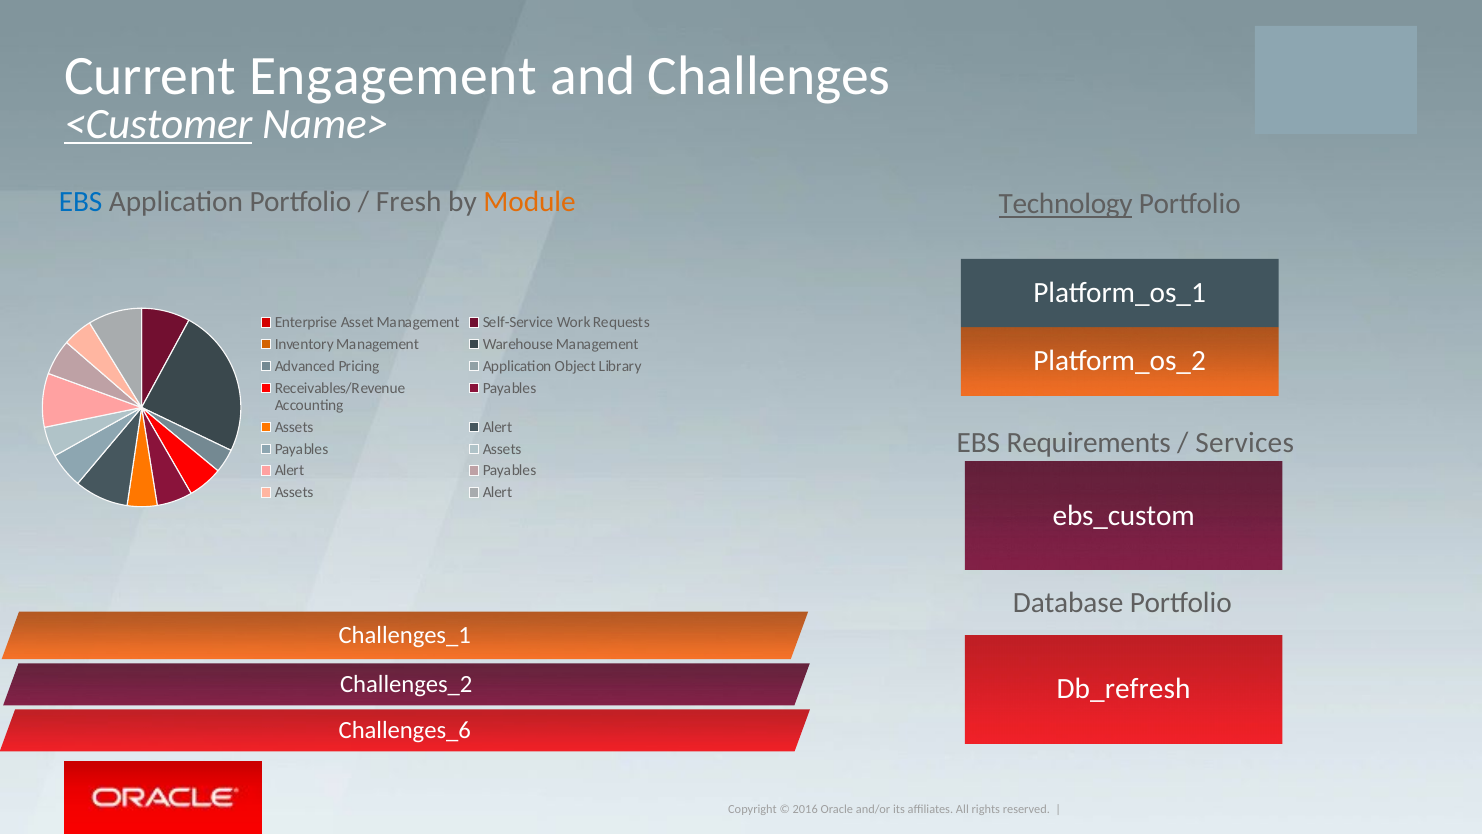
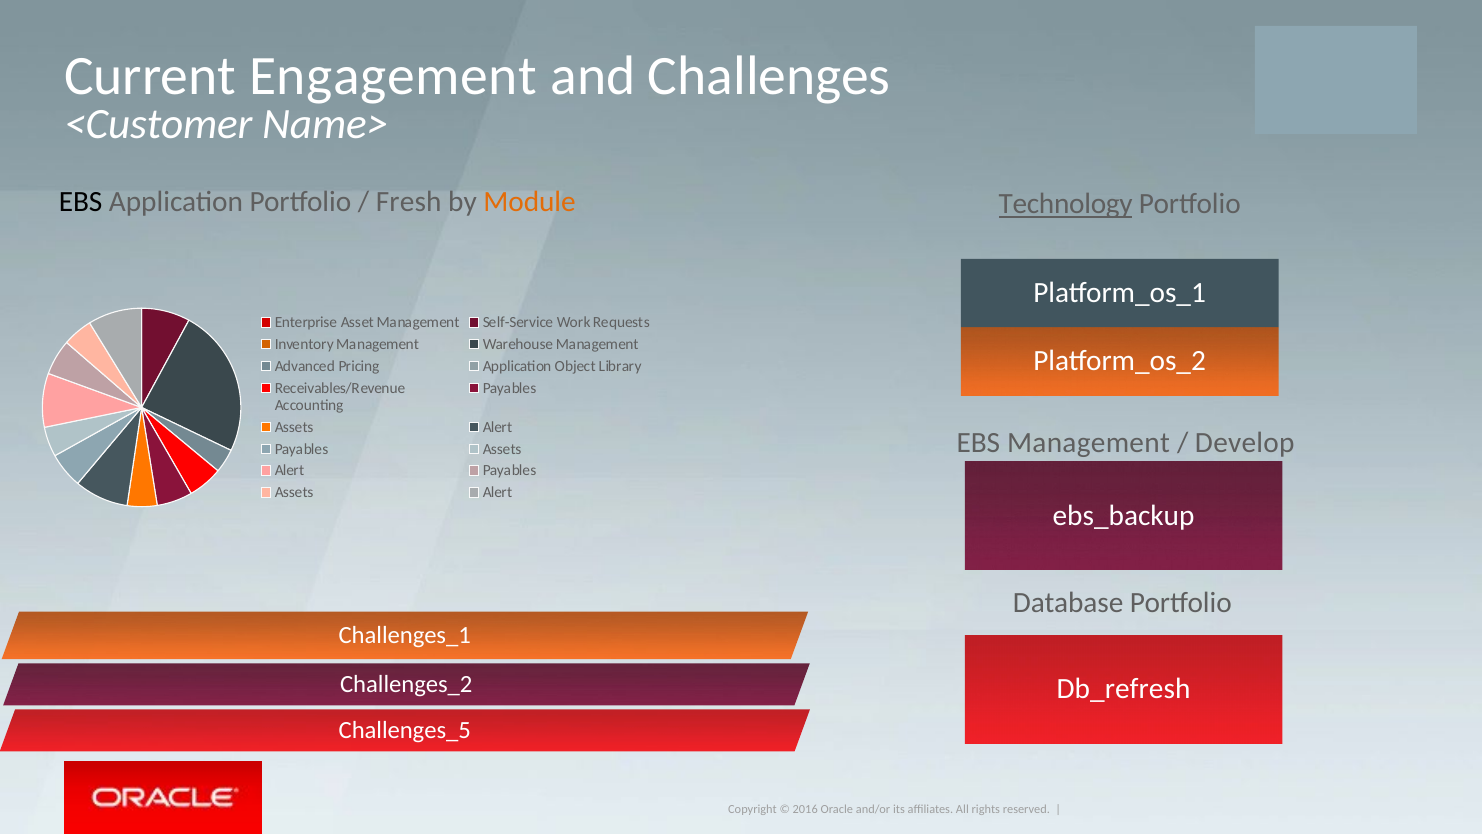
<Customer underline: present -> none
EBS at (81, 201) colour: blue -> black
EBS Requirements: Requirements -> Management
Services: Services -> Develop
ebs_custom: ebs_custom -> ebs_backup
Challenges_6: Challenges_6 -> Challenges_5
